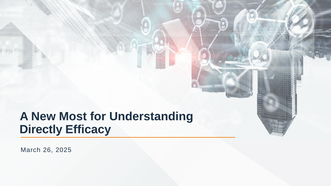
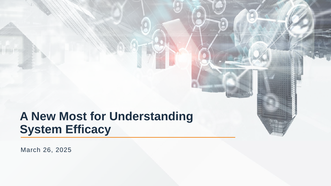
Directly: Directly -> System
